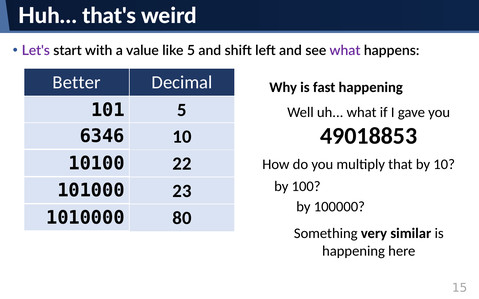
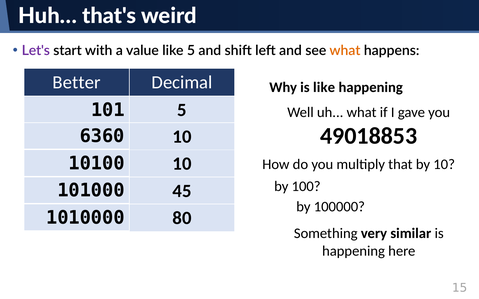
what at (345, 50) colour: purple -> orange
is fast: fast -> like
6346: 6346 -> 6360
10100 22: 22 -> 10
23: 23 -> 45
